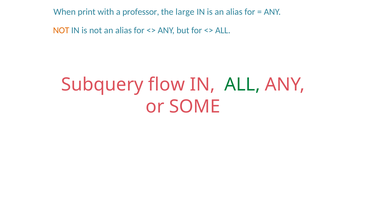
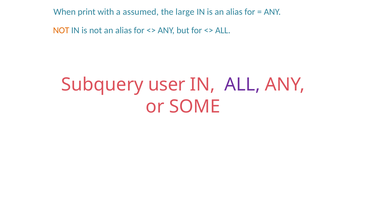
professor: professor -> assumed
flow: flow -> user
ALL at (242, 85) colour: green -> purple
